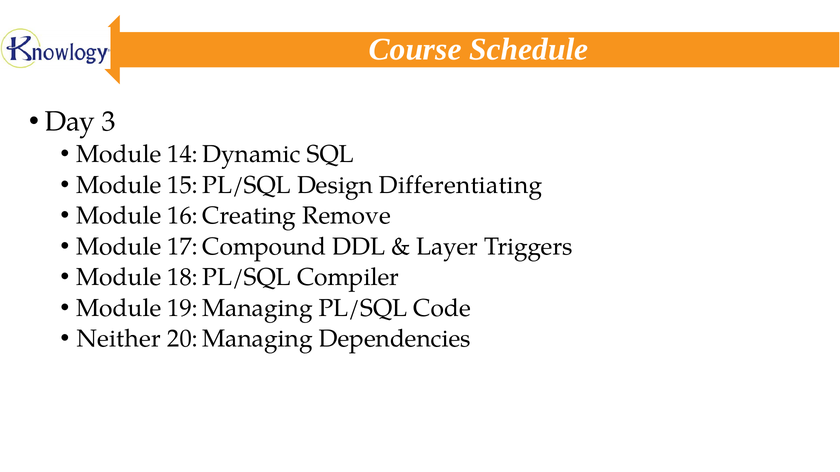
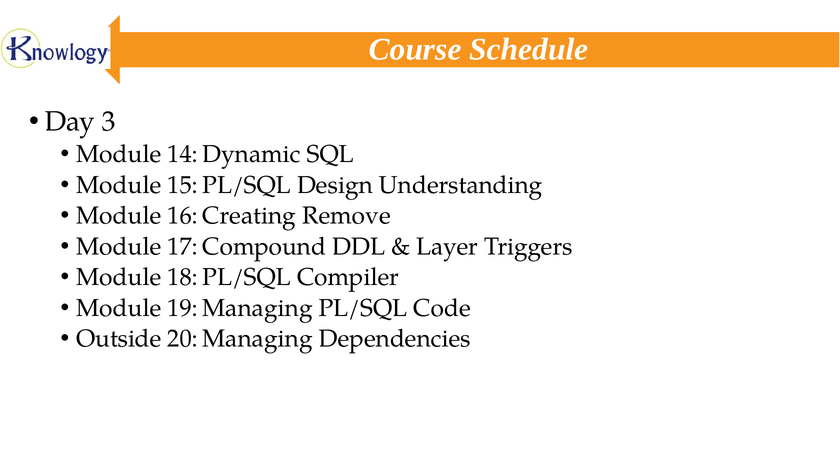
Differentiating: Differentiating -> Understanding
Neither: Neither -> Outside
